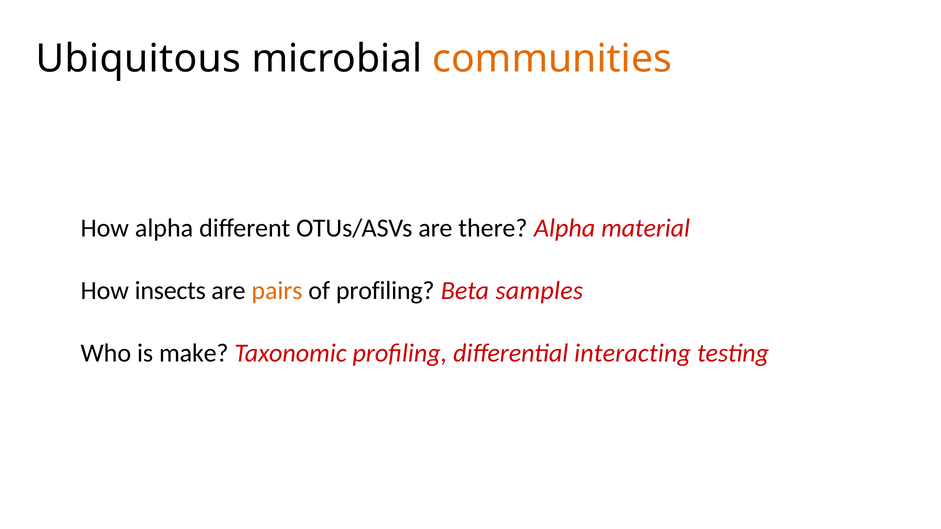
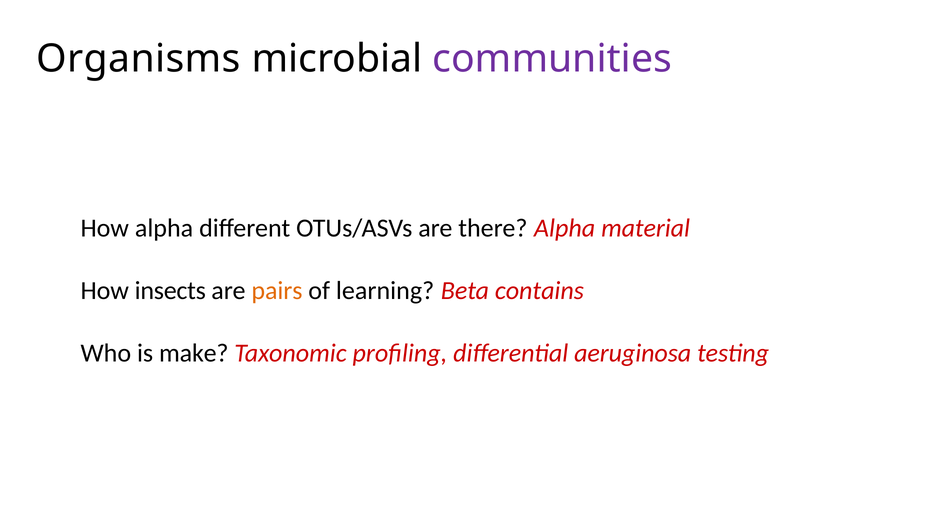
Ubiquitous: Ubiquitous -> Organisms
communities colour: orange -> purple
of profiling: profiling -> learning
samples: samples -> contains
interacting: interacting -> aeruginosa
